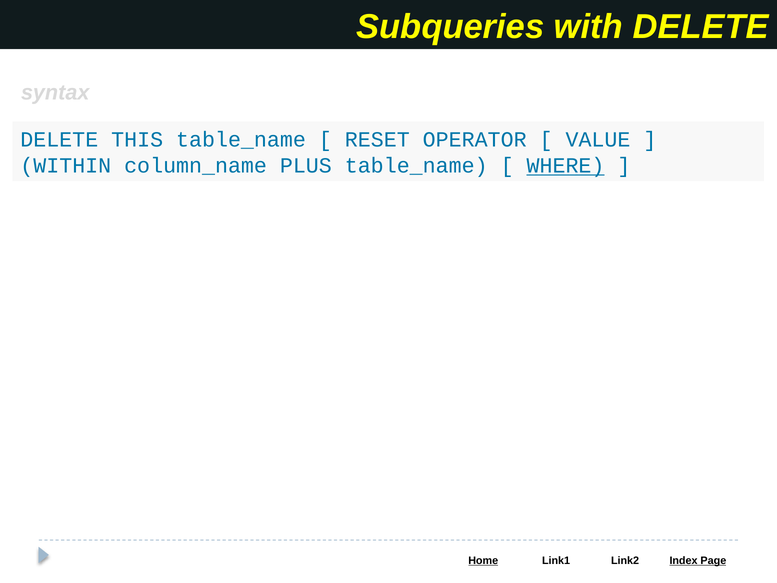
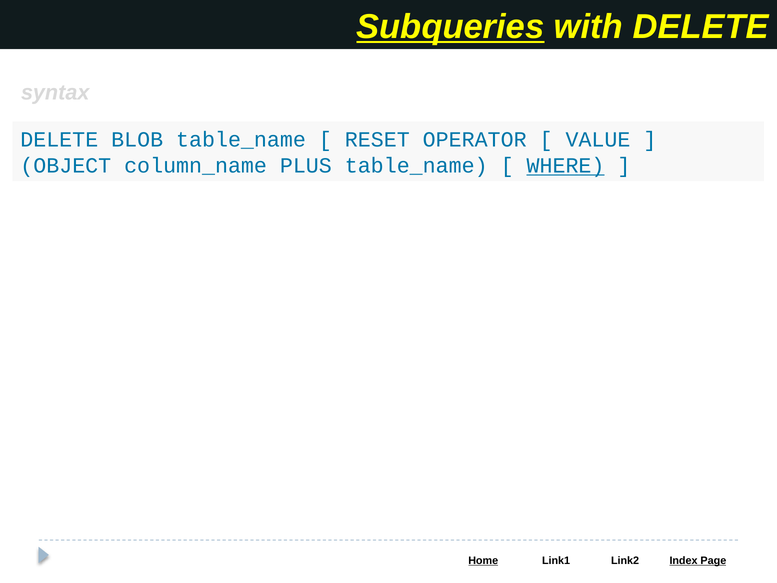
Subqueries underline: none -> present
THIS: THIS -> BLOB
WITHIN: WITHIN -> OBJECT
